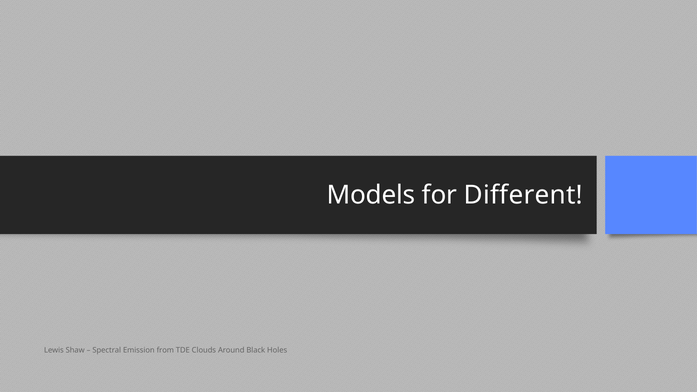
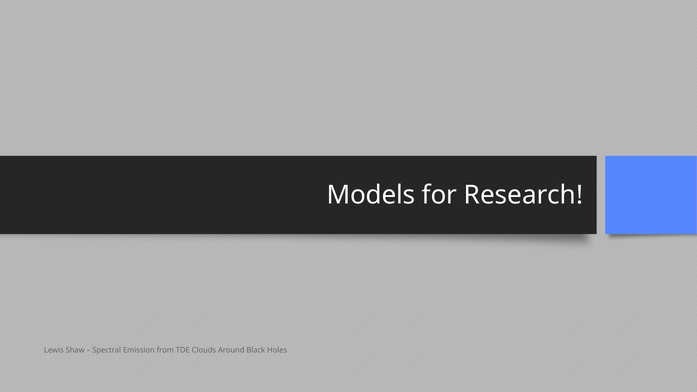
Different: Different -> Research
